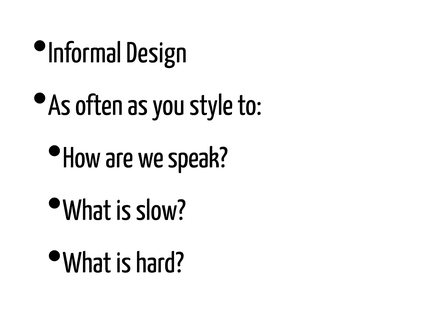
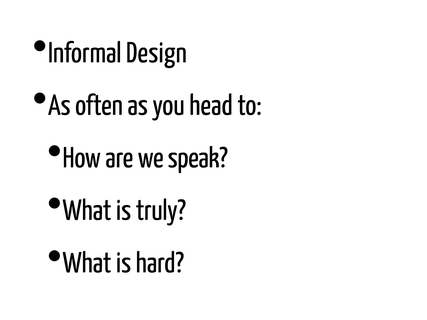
style: style -> head
slow: slow -> truly
